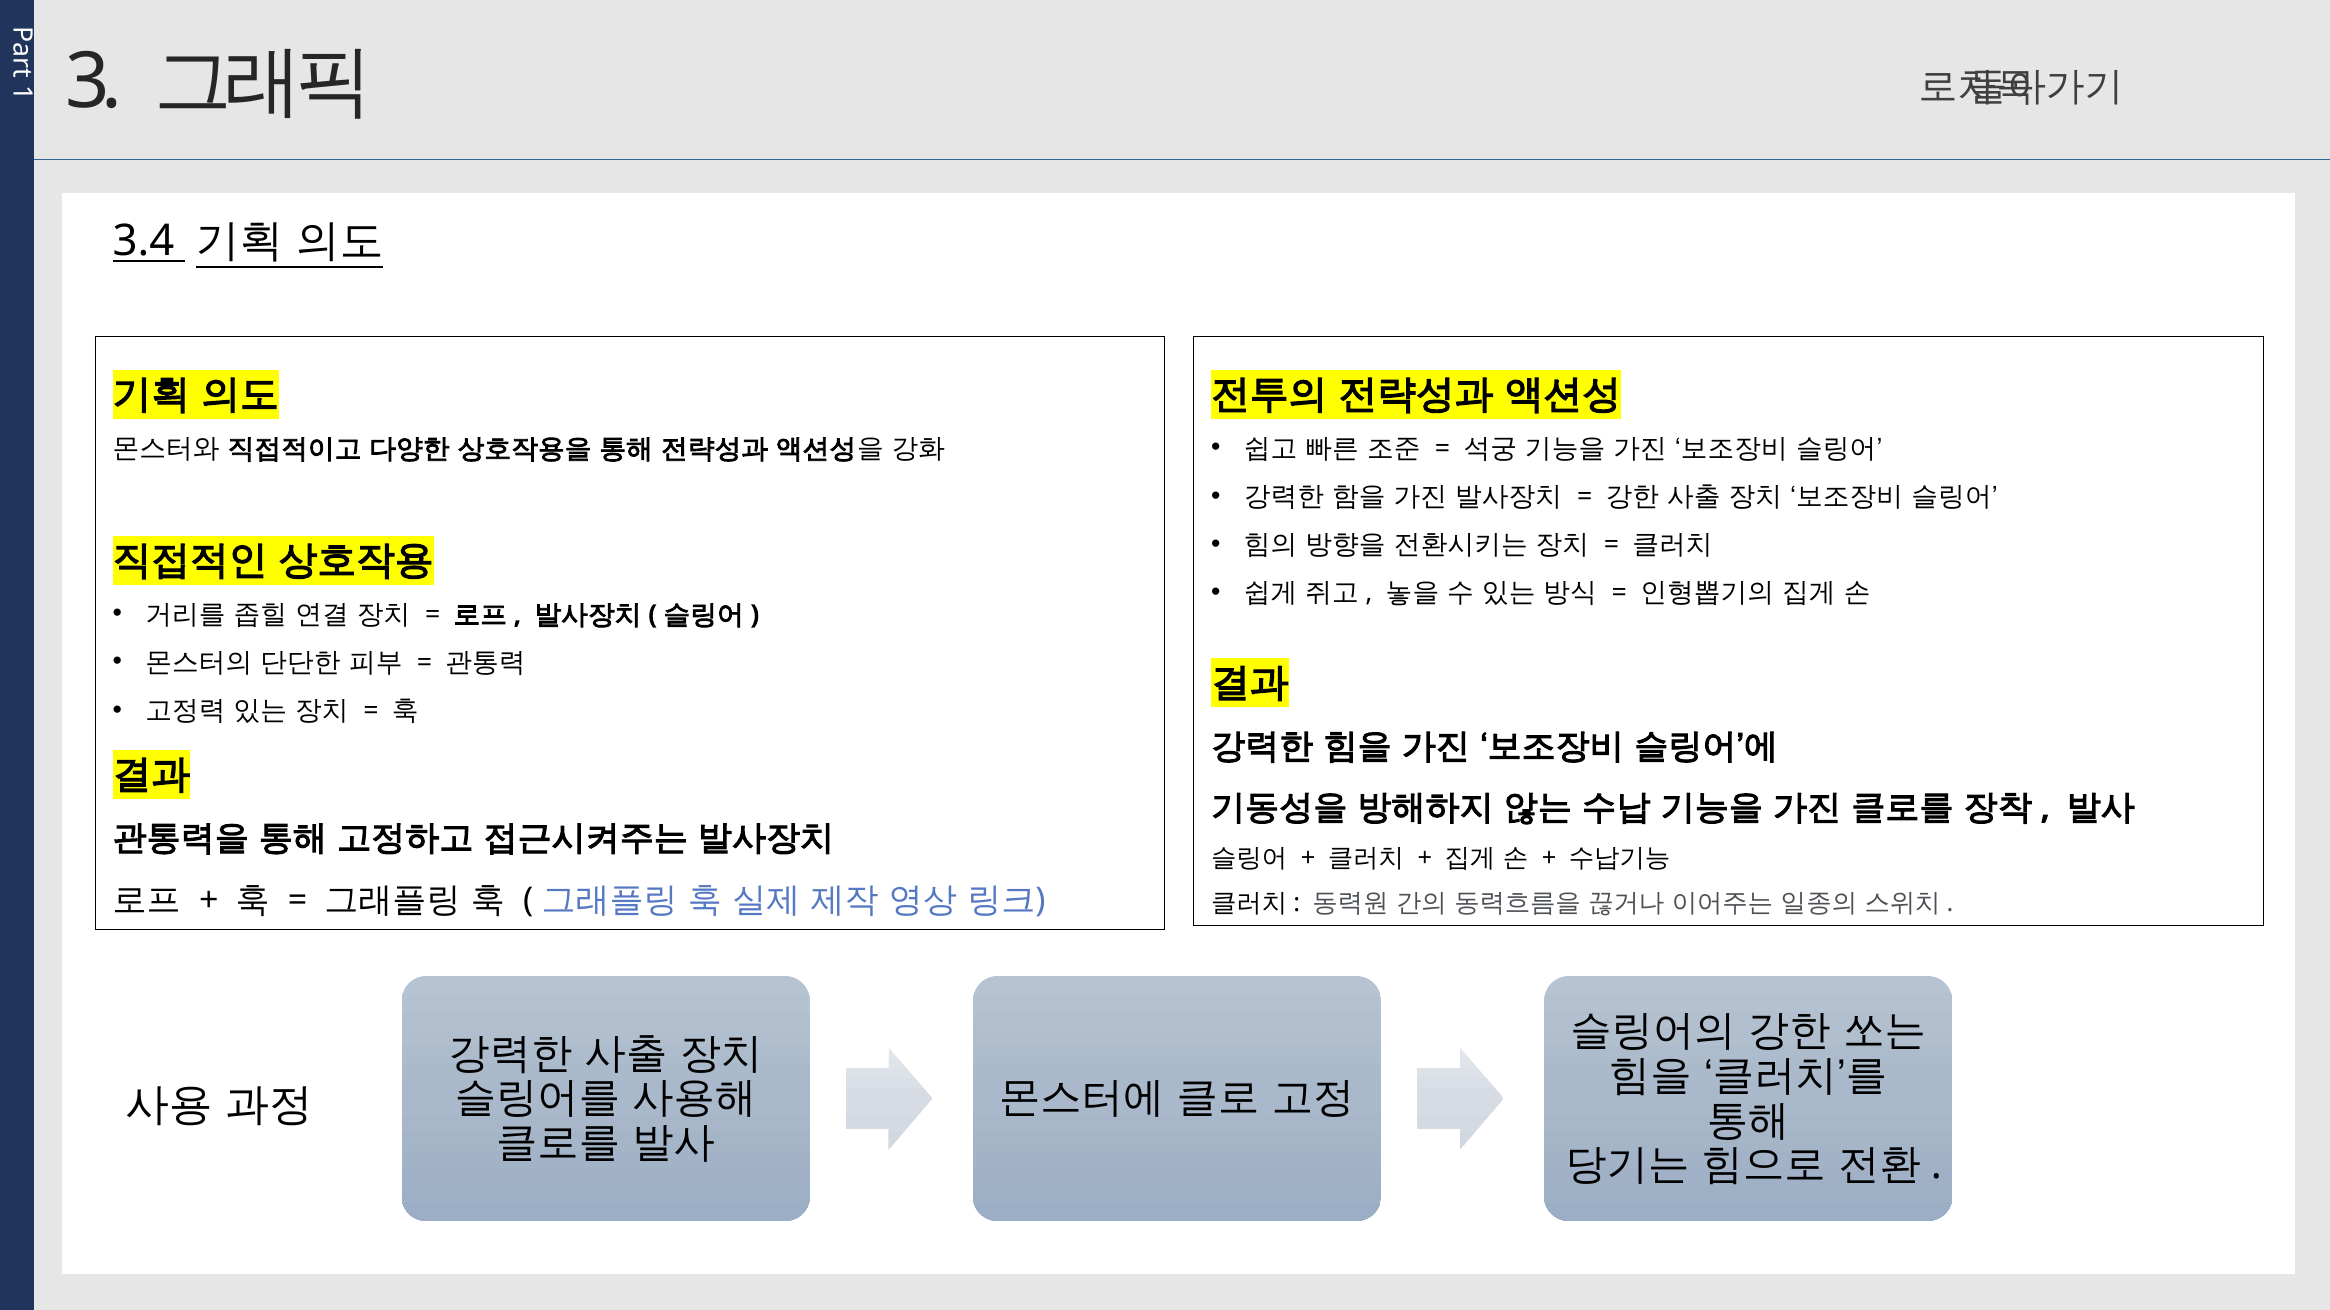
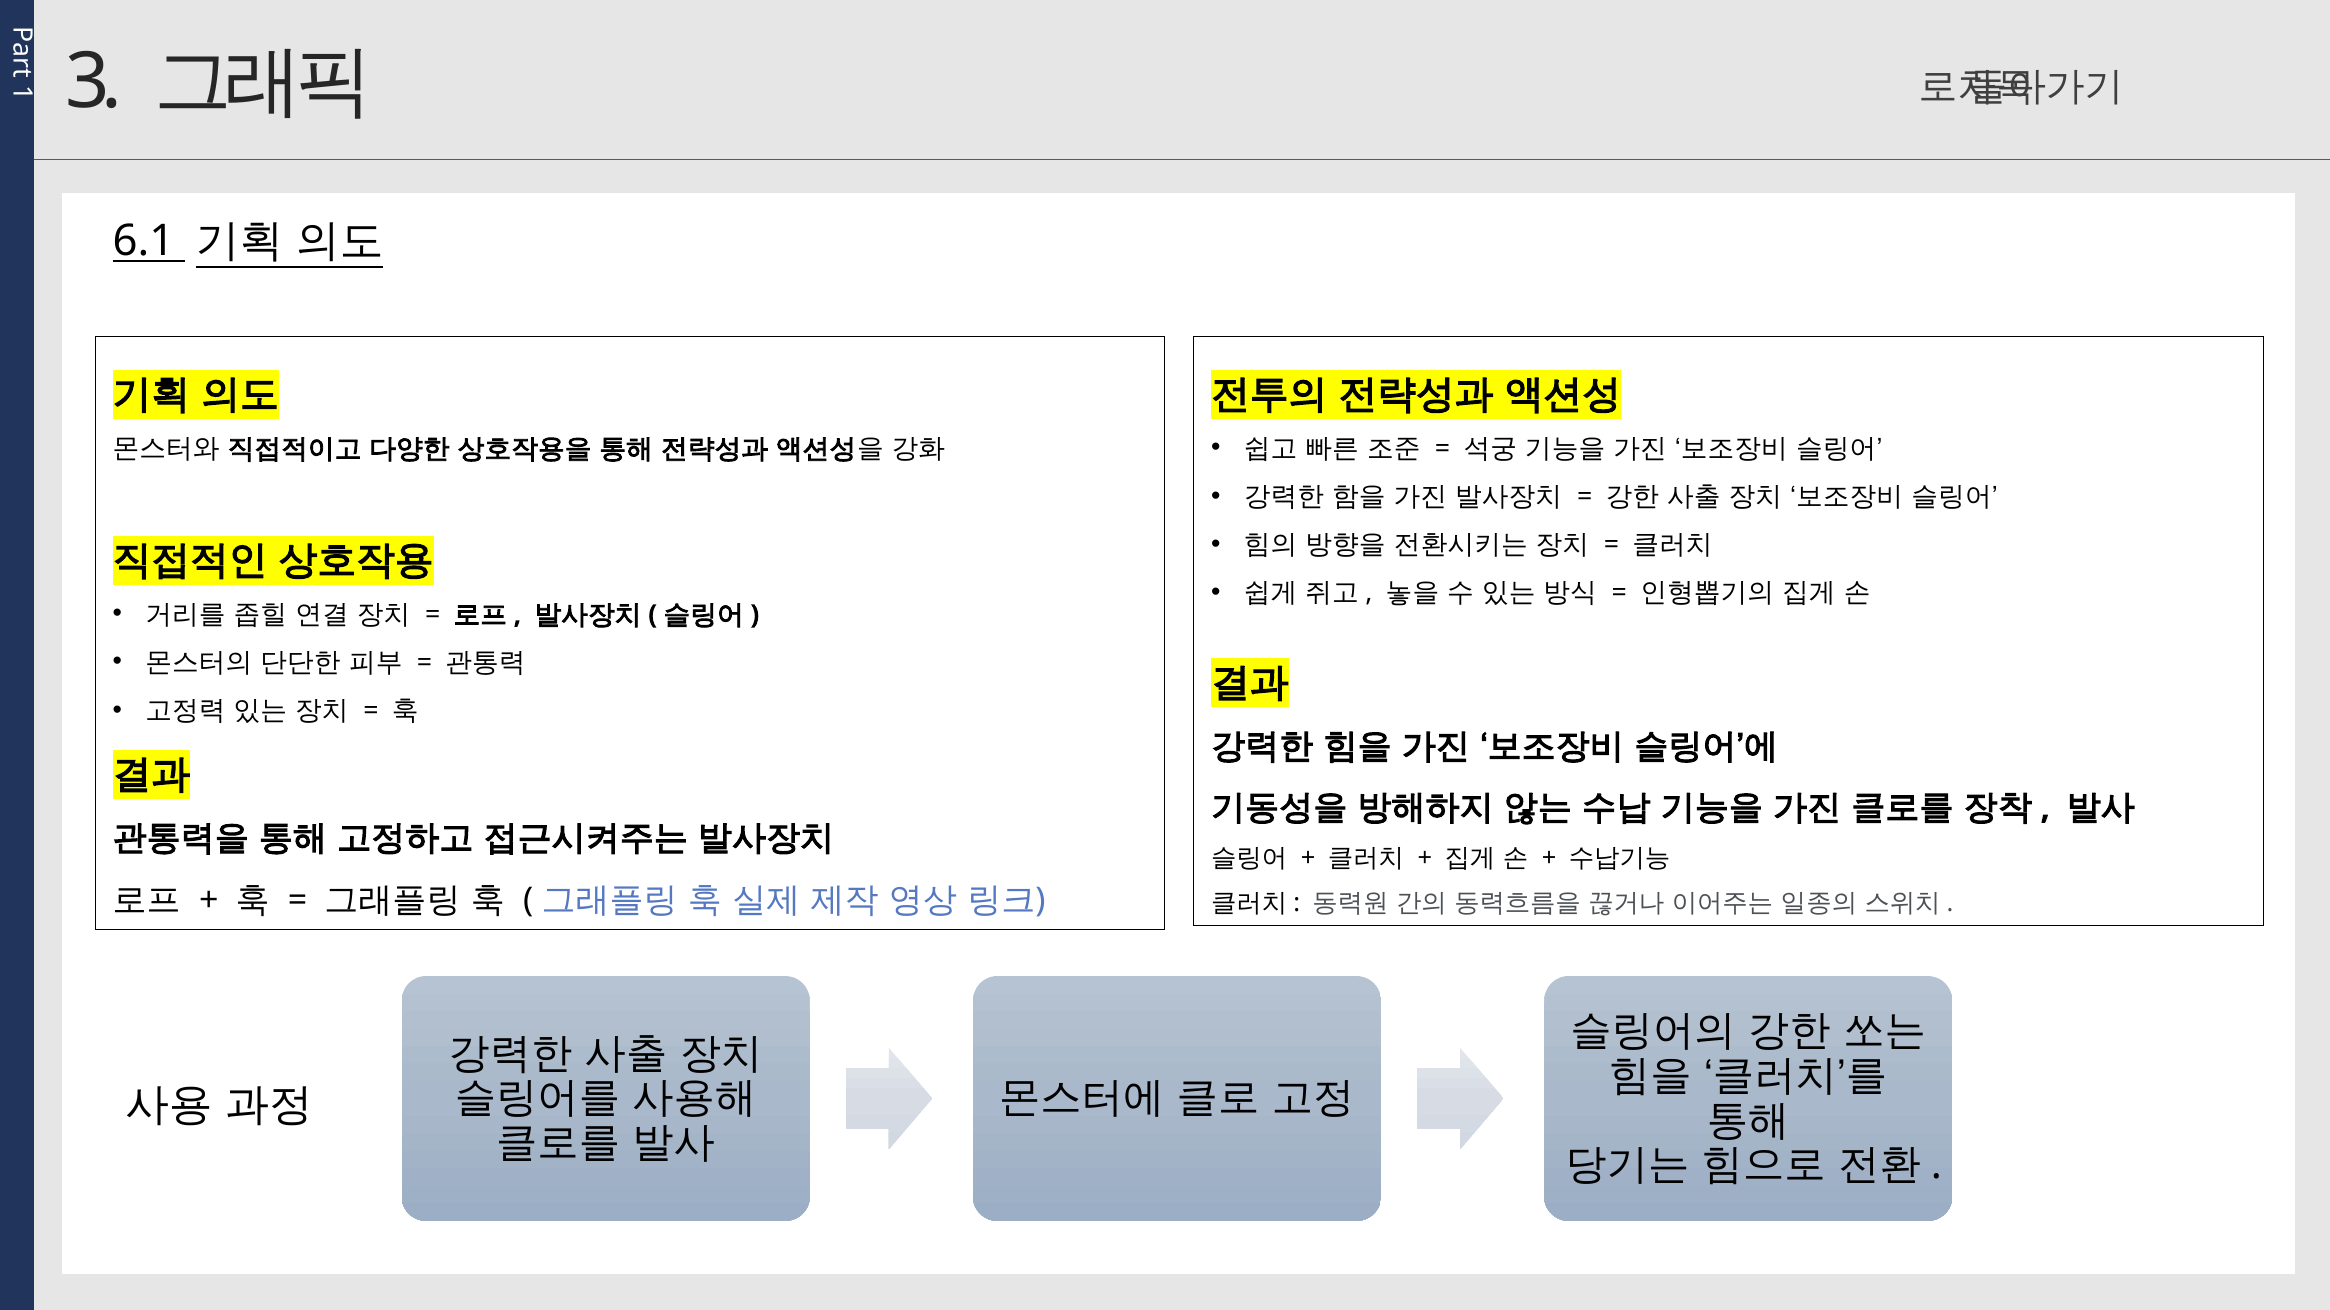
3.4: 3.4 -> 6.1
